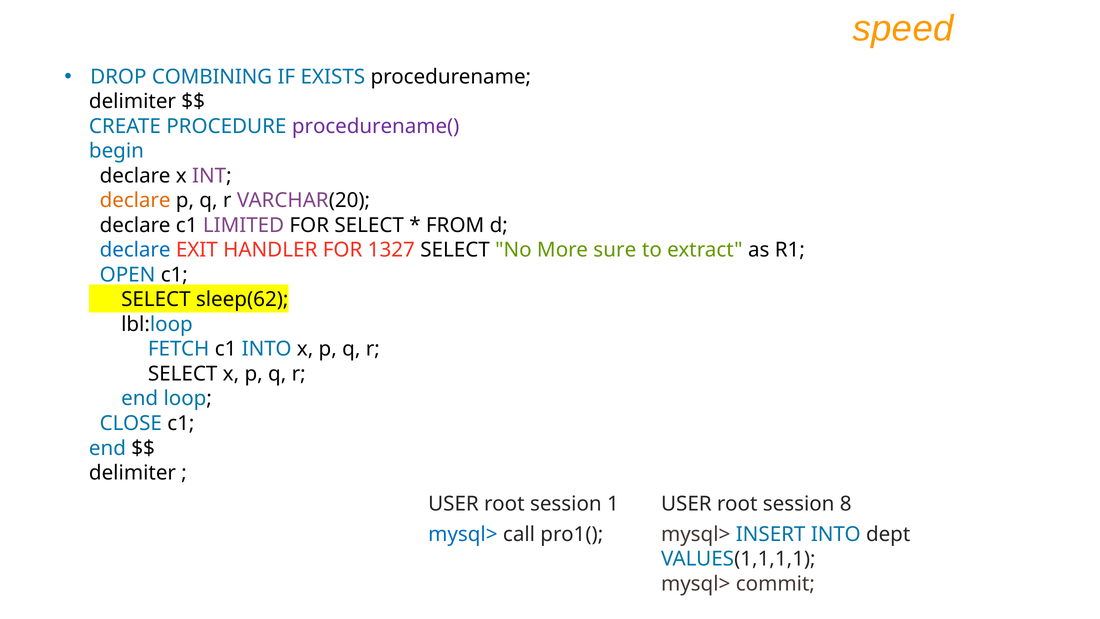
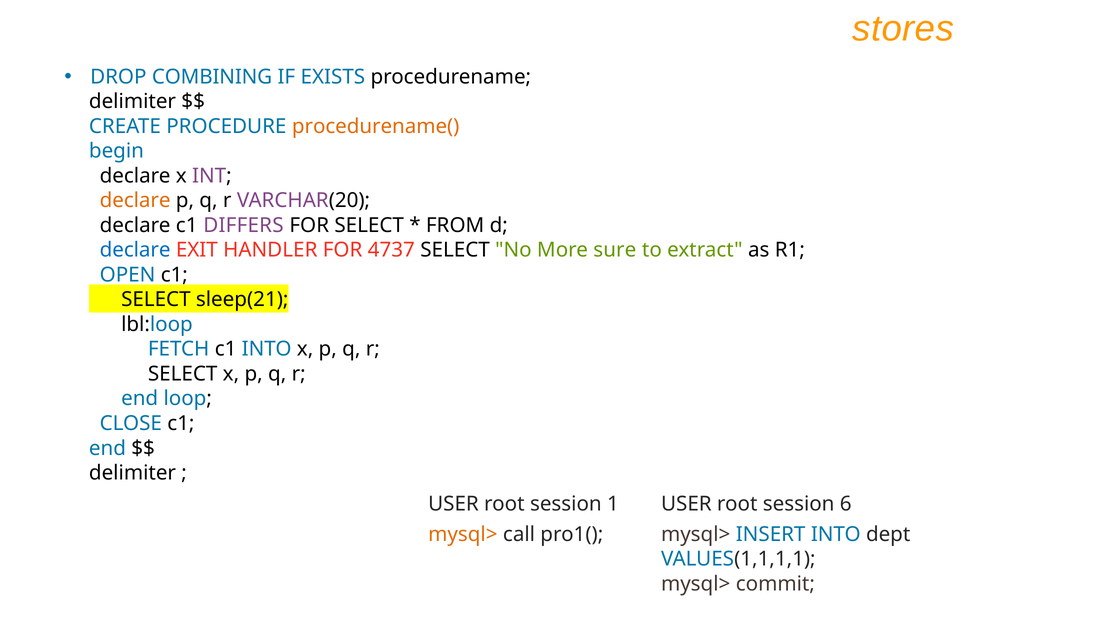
speed: speed -> stores
procedurename( colour: purple -> orange
LIMITED: LIMITED -> DIFFERS
1327: 1327 -> 4737
sleep(62: sleep(62 -> sleep(21
8: 8 -> 6
mysql> at (463, 534) colour: blue -> orange
